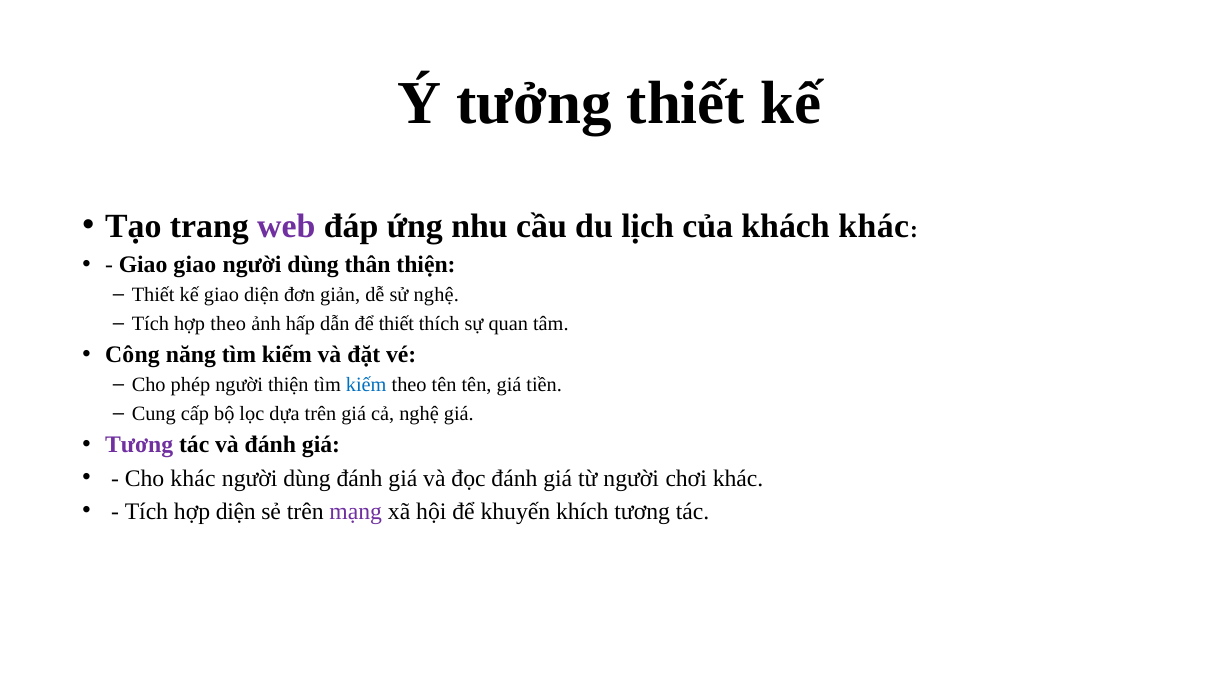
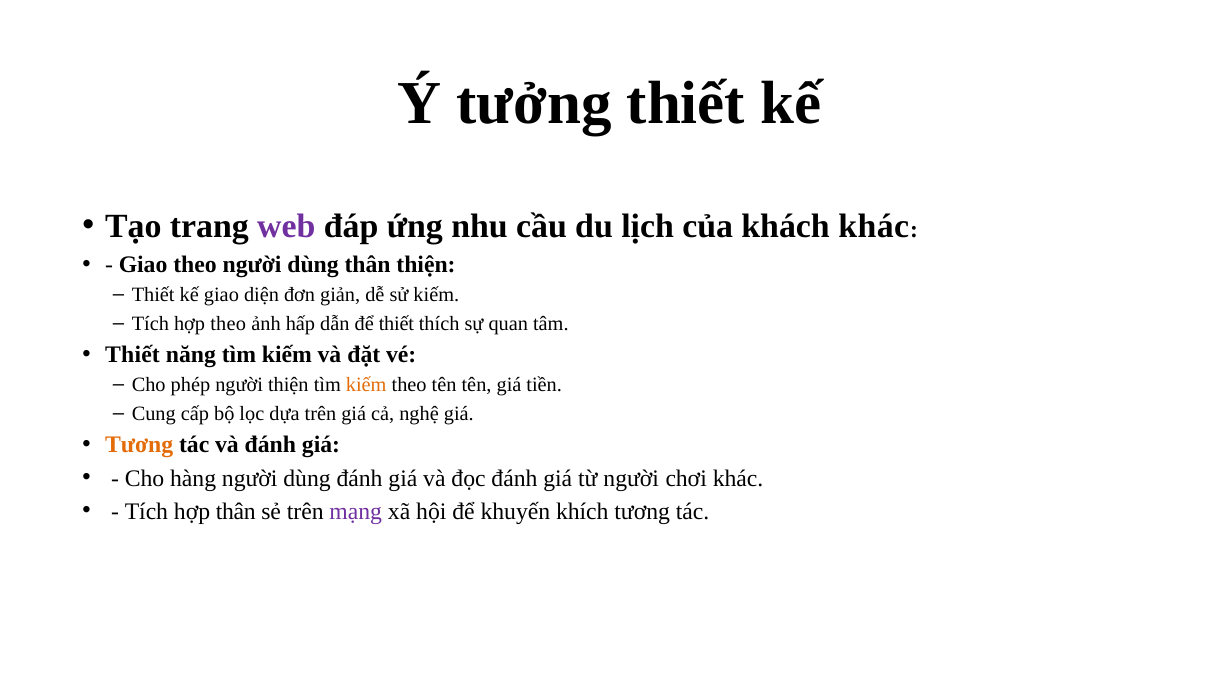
Giao giao: giao -> theo
sử nghệ: nghệ -> kiếm
Công at (132, 355): Công -> Thiết
kiếm at (366, 385) colour: blue -> orange
Tương at (139, 445) colour: purple -> orange
Cho khác: khác -> hàng
hợp diện: diện -> thân
